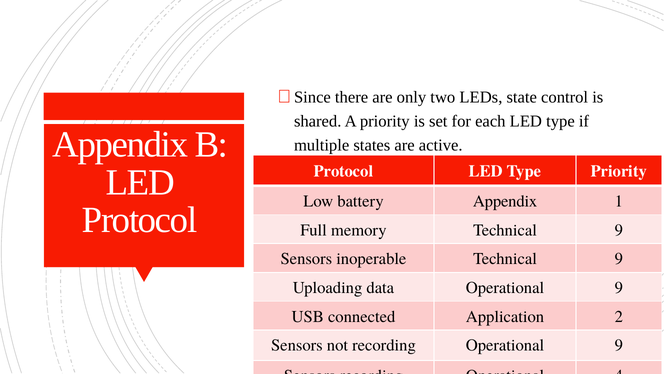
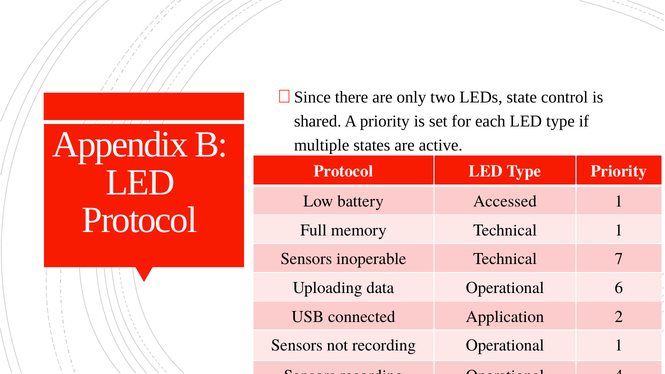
battery Appendix: Appendix -> Accessed
memory Technical 9: 9 -> 1
inoperable Technical 9: 9 -> 7
data Operational 9: 9 -> 6
recording Operational 9: 9 -> 1
